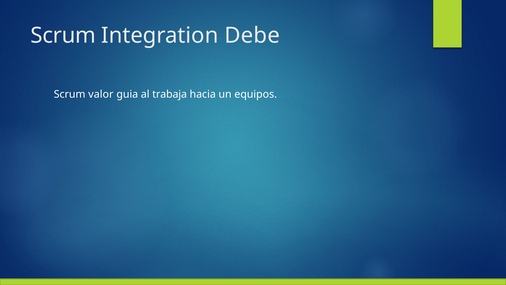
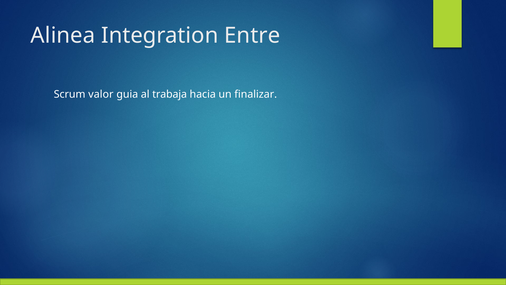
Scrum at (63, 36): Scrum -> Alinea
Debe: Debe -> Entre
equipos: equipos -> finalizar
